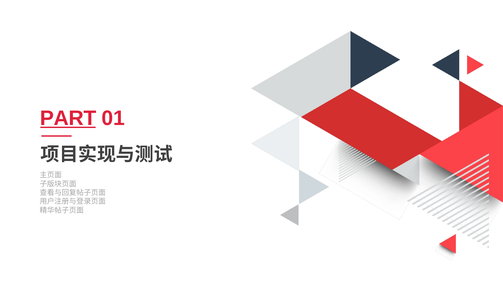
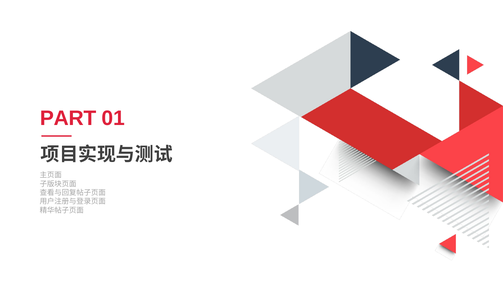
PART underline: present -> none
